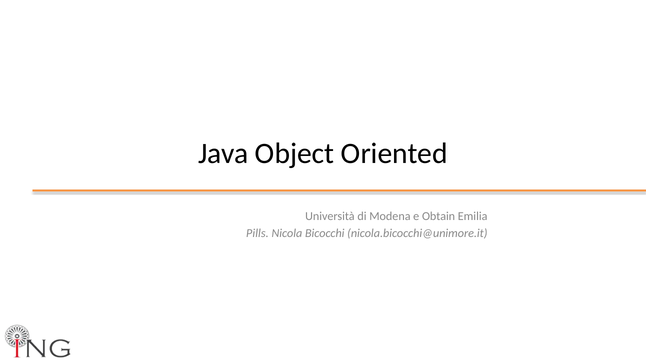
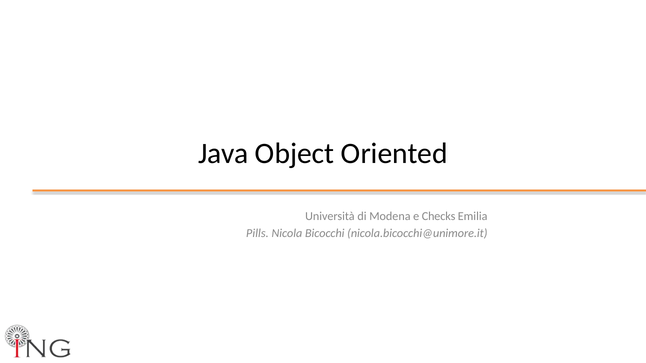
Obtain: Obtain -> Checks
